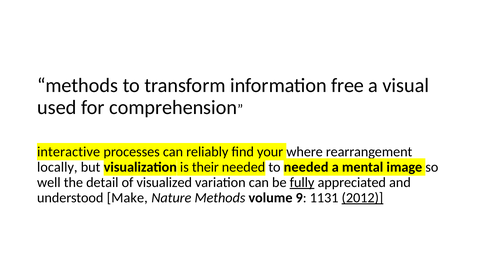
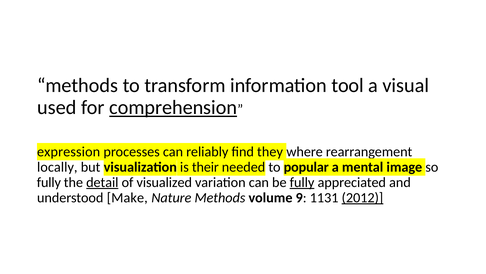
free: free -> tool
comprehension underline: none -> present
interactive: interactive -> expression
your: your -> they
to needed: needed -> popular
well at (49, 182): well -> fully
detail underline: none -> present
